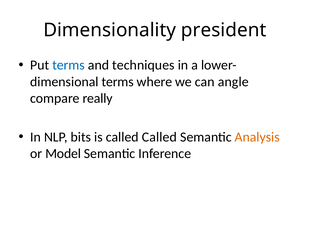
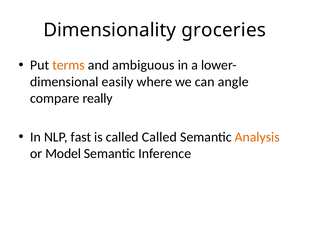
president: president -> groceries
terms at (69, 65) colour: blue -> orange
techniques: techniques -> ambiguous
terms at (118, 82): terms -> easily
bits: bits -> fast
